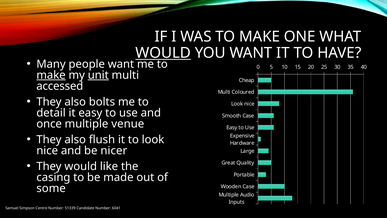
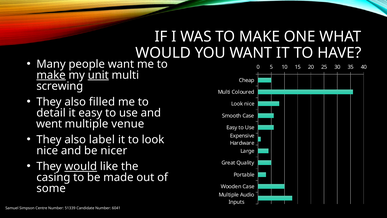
WOULD at (163, 53) underline: present -> none
accessed: accessed -> screwing
bolts: bolts -> filled
once: once -> went
flush: flush -> label
would at (81, 166) underline: none -> present
